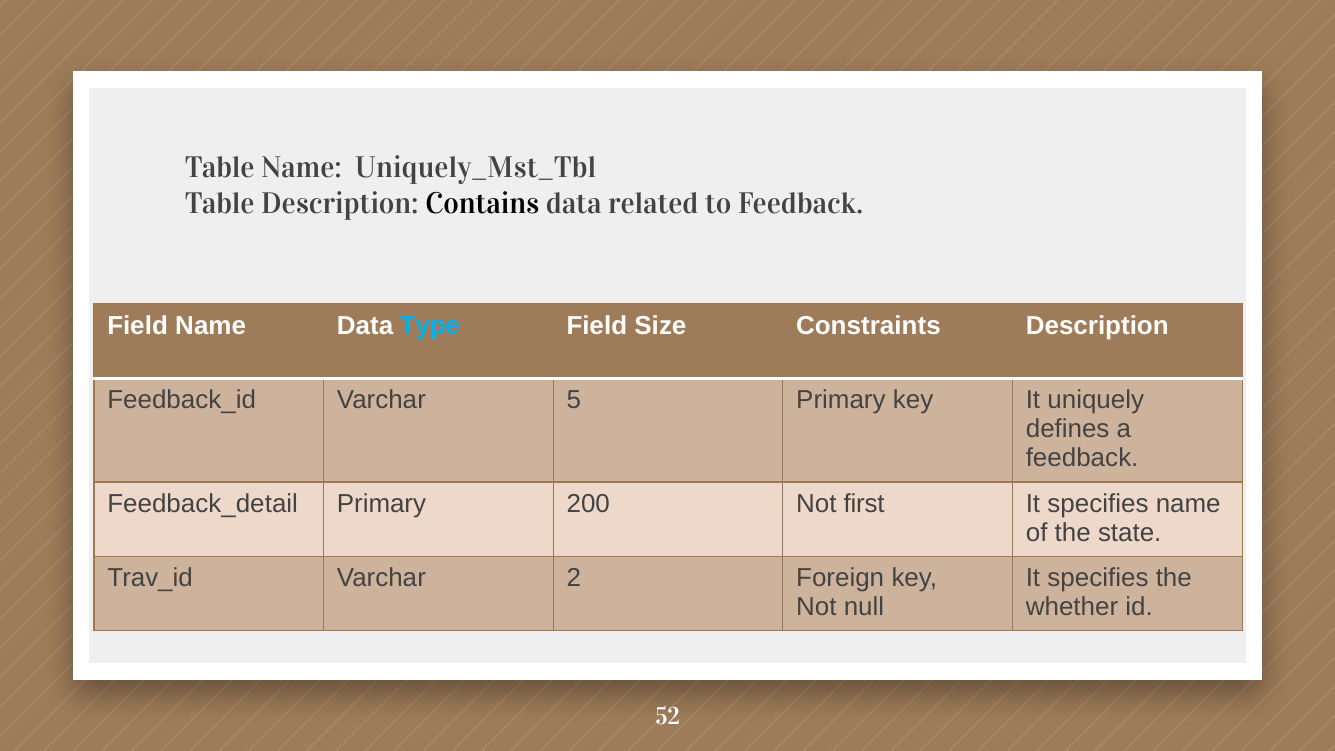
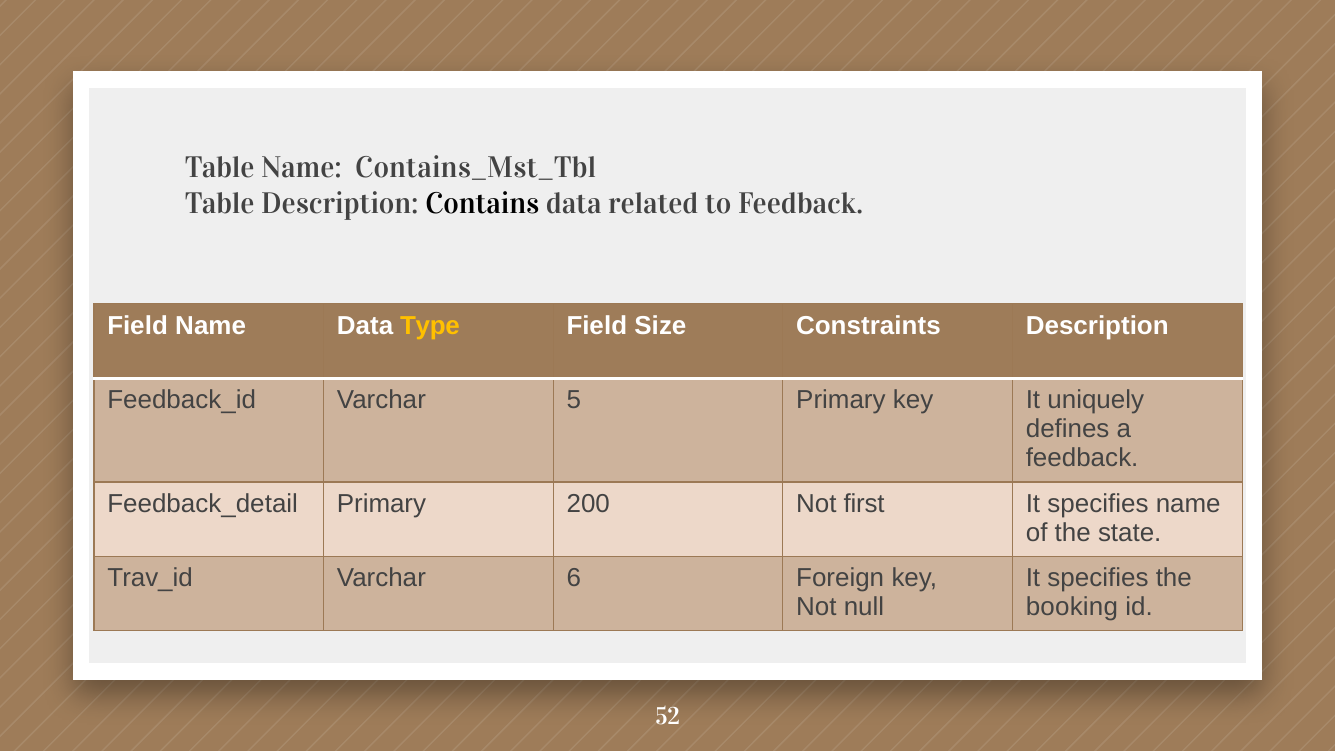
Uniquely_Mst_Tbl: Uniquely_Mst_Tbl -> Contains_Mst_Tbl
Type colour: light blue -> yellow
2: 2 -> 6
whether: whether -> booking
